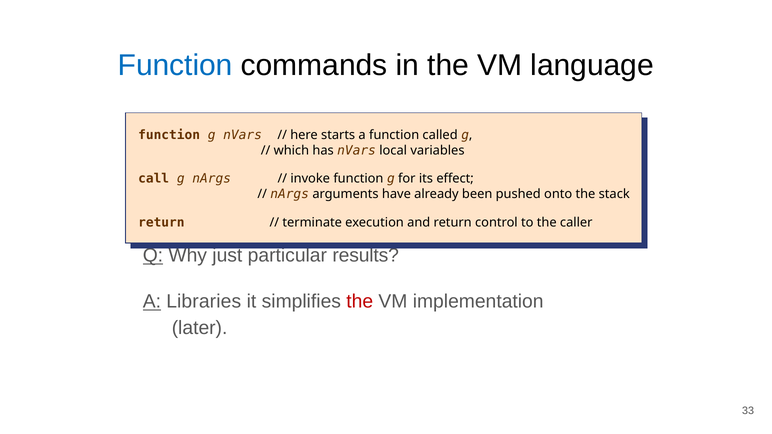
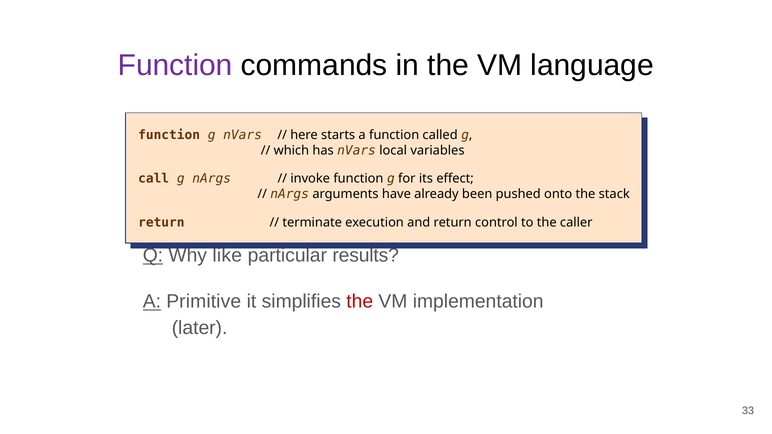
Function at (175, 65) colour: blue -> purple
just: just -> like
Libraries: Libraries -> Primitive
